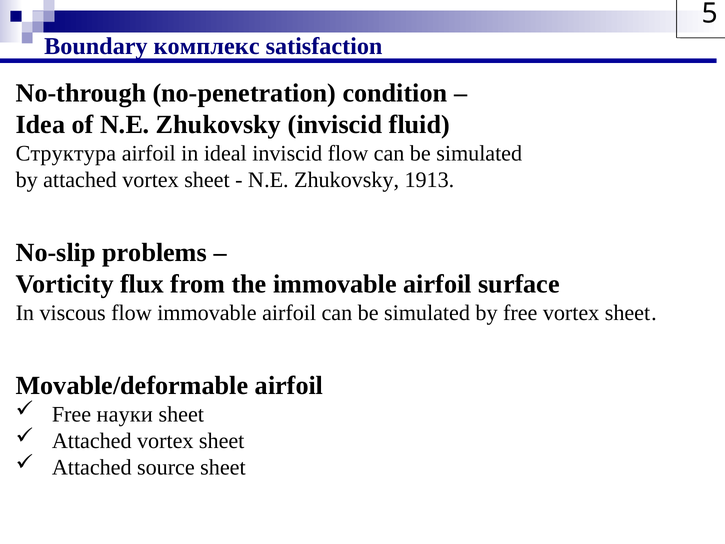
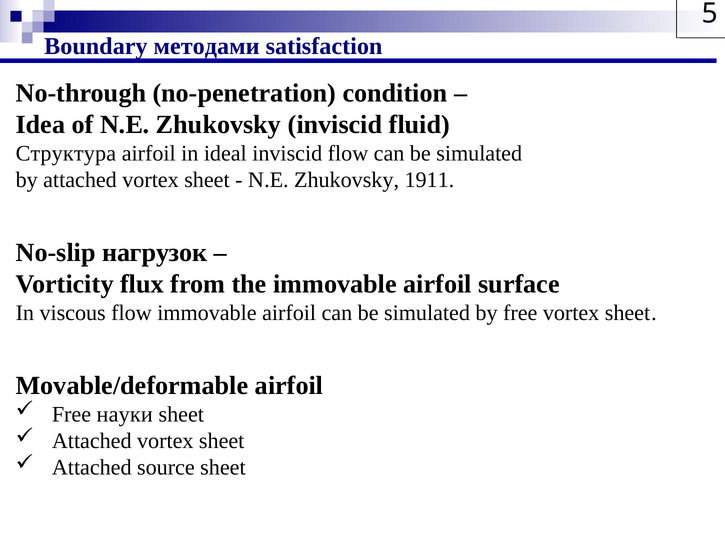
комплекс: комплекс -> методами
1913: 1913 -> 1911
problems: problems -> нагрузок
